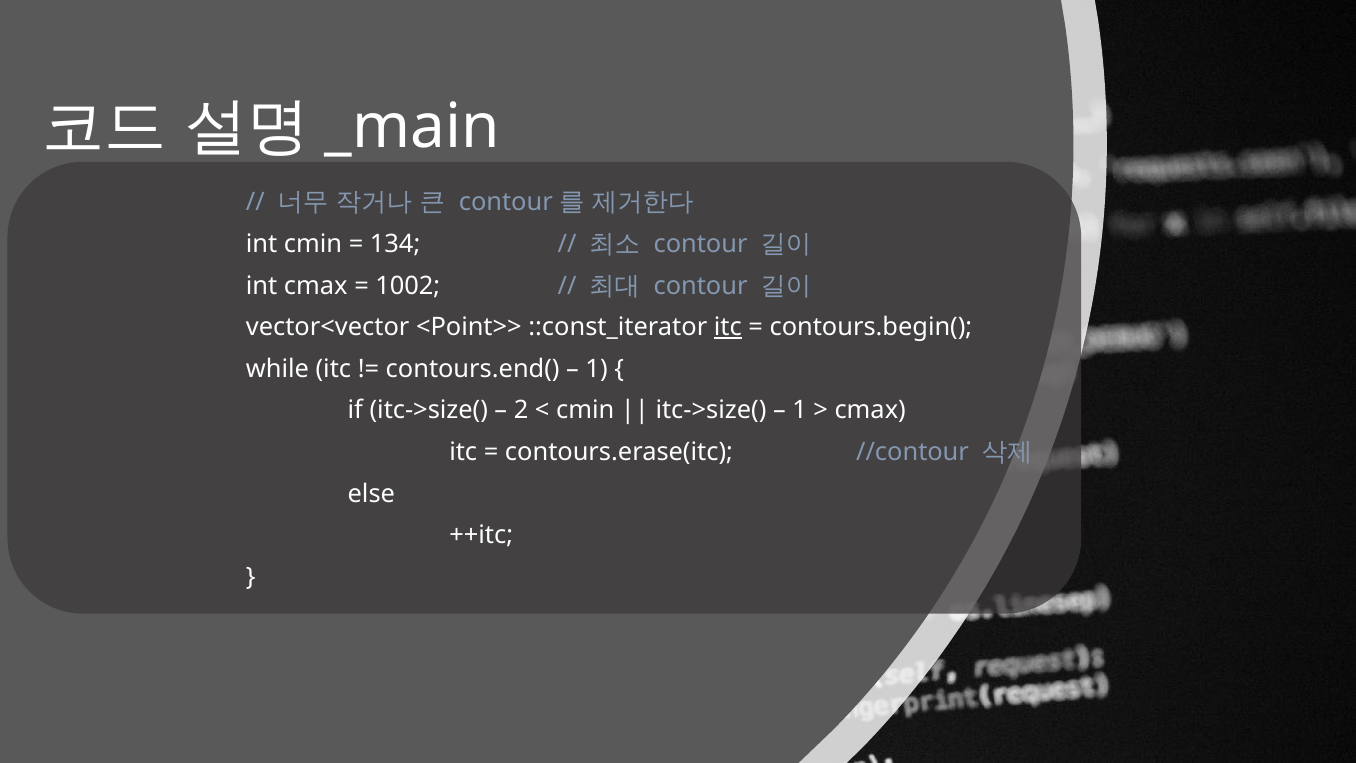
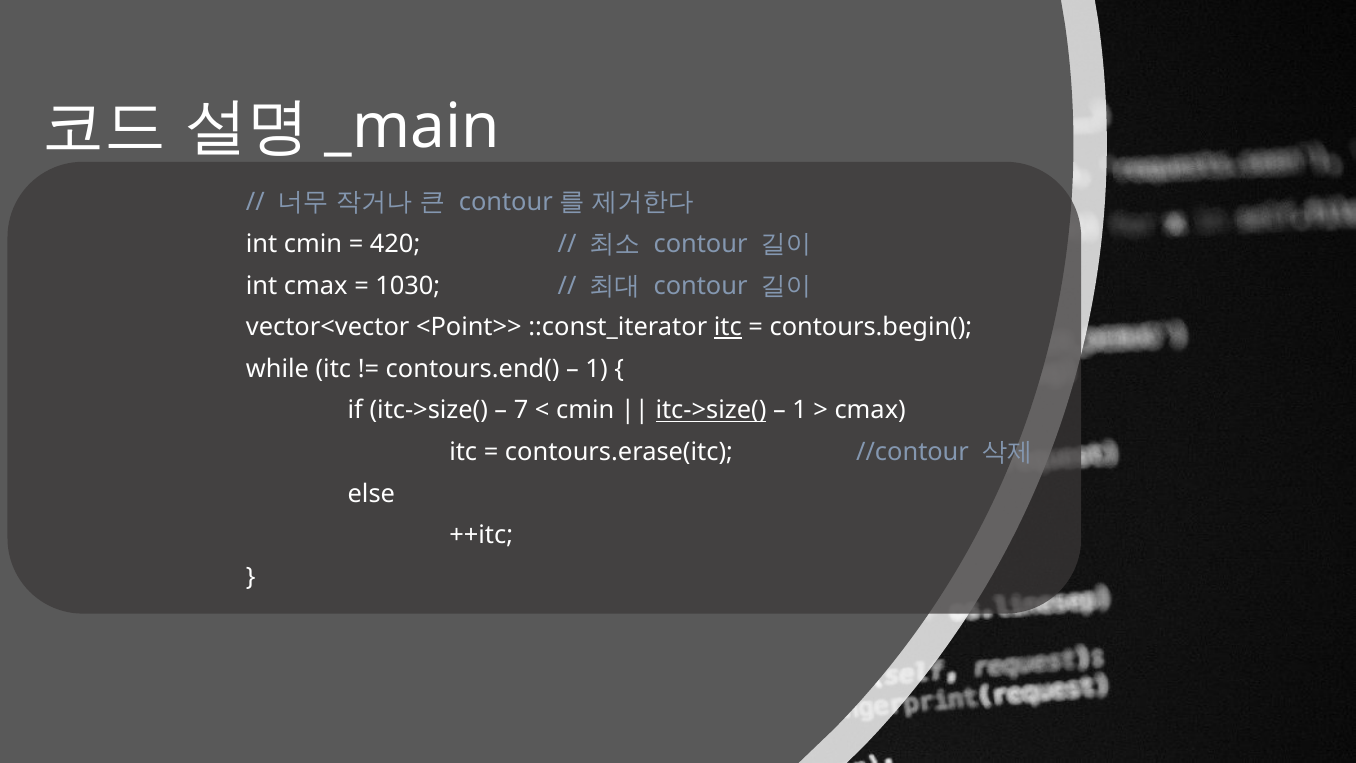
134: 134 -> 420
1002: 1002 -> 1030
2: 2 -> 7
itc->size( at (711, 410) underline: none -> present
